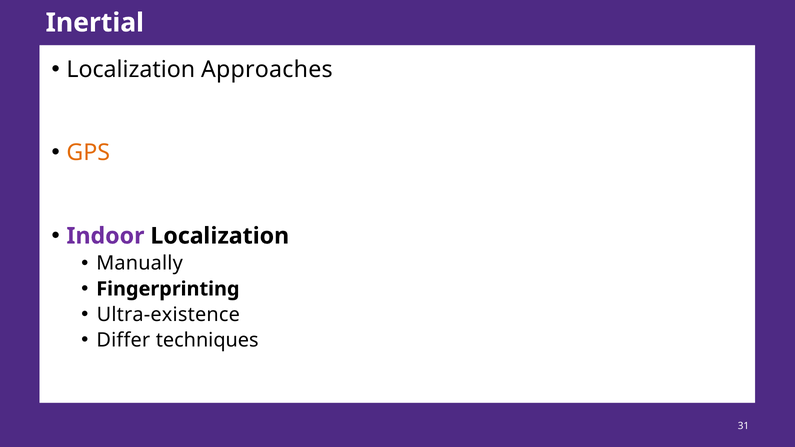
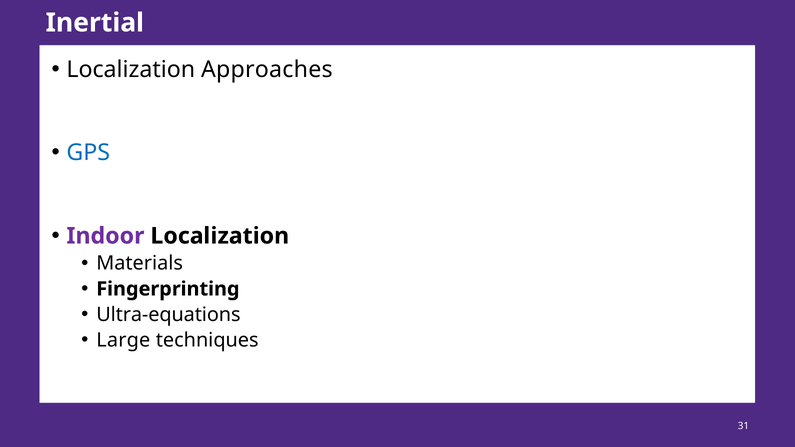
GPS colour: orange -> blue
Manually: Manually -> Materials
Ultra-existence: Ultra-existence -> Ultra-equations
Differ: Differ -> Large
